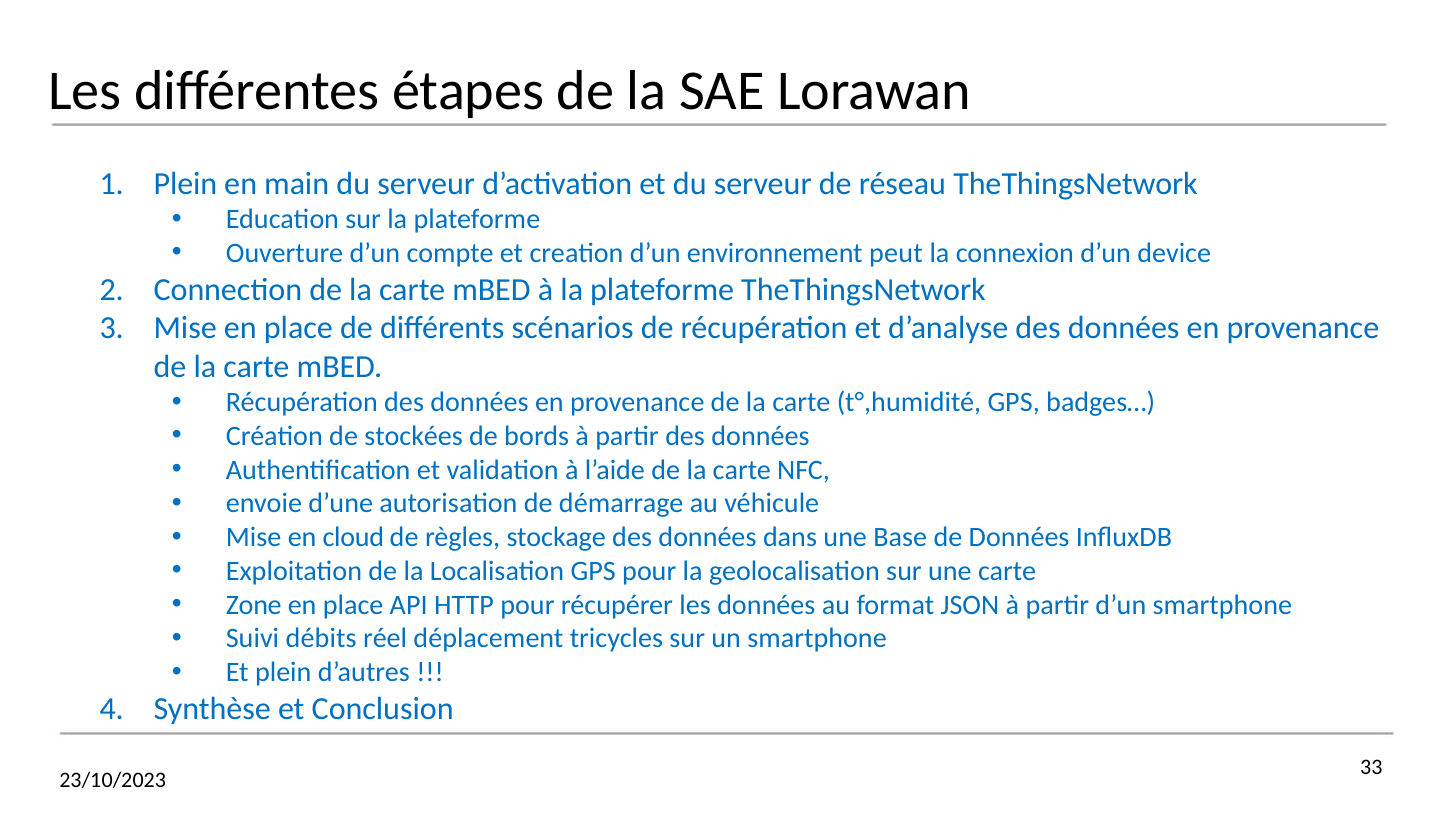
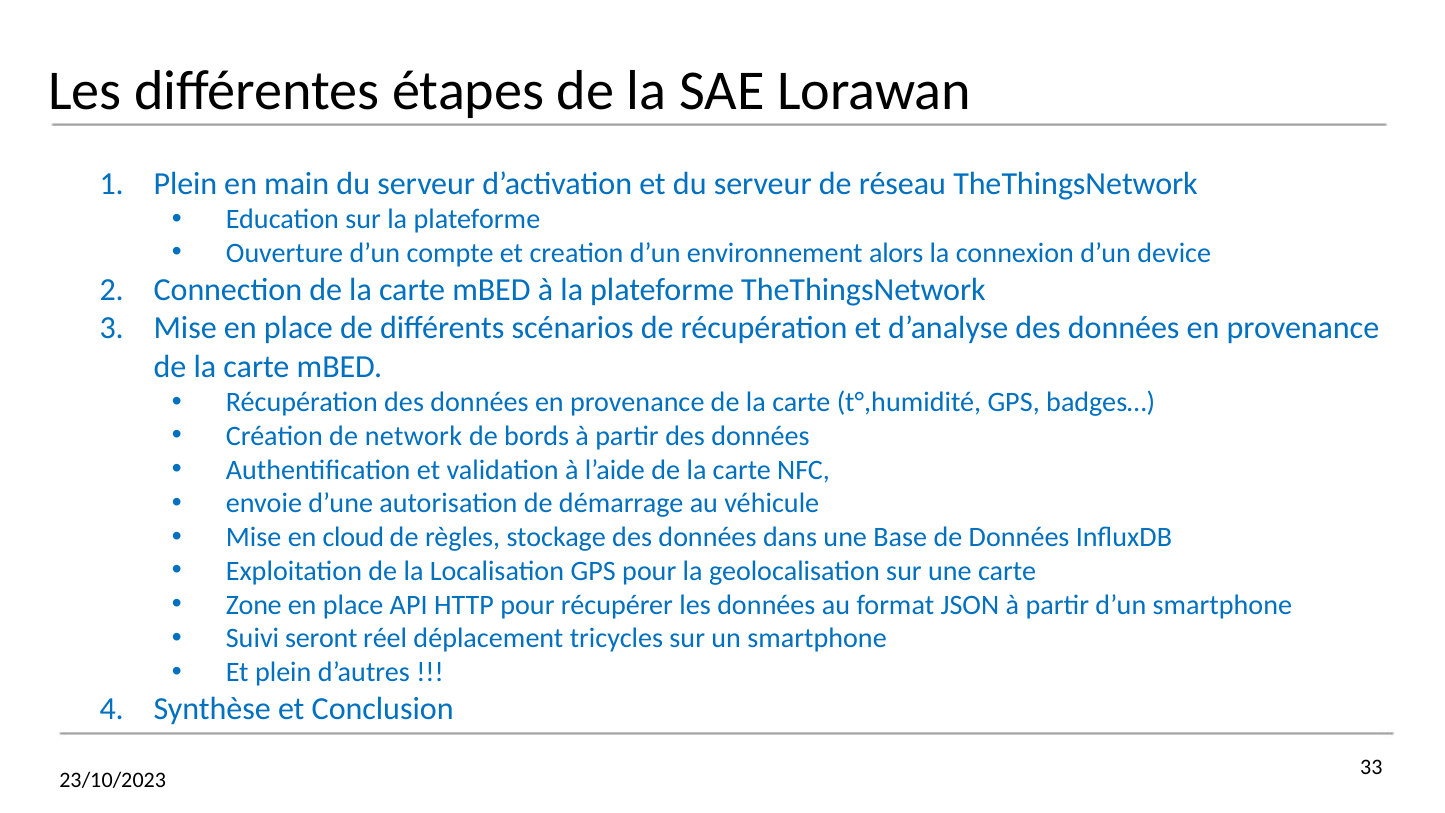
peut: peut -> alors
stockées: stockées -> network
débits: débits -> seront
